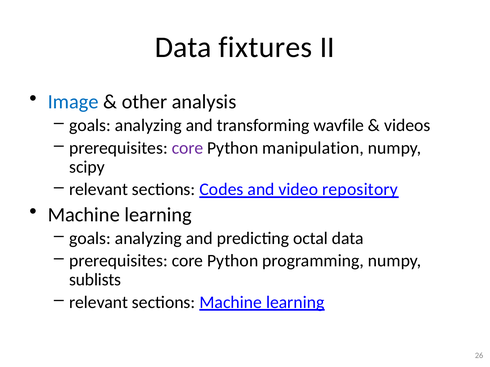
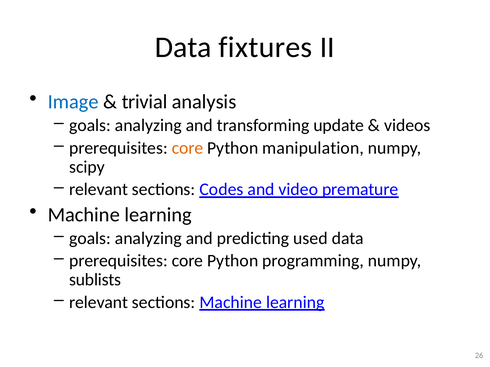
other: other -> trivial
wavfile: wavfile -> update
core at (187, 148) colour: purple -> orange
repository: repository -> premature
octal: octal -> used
